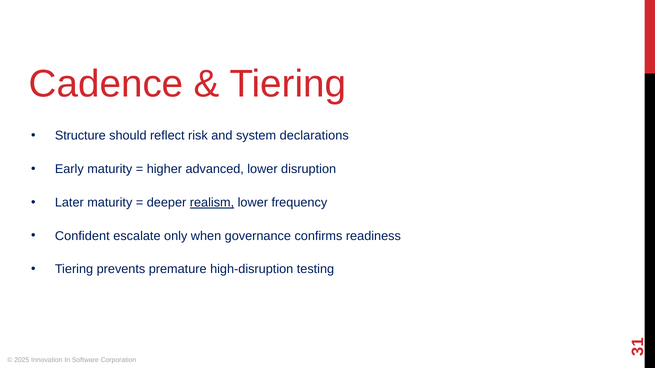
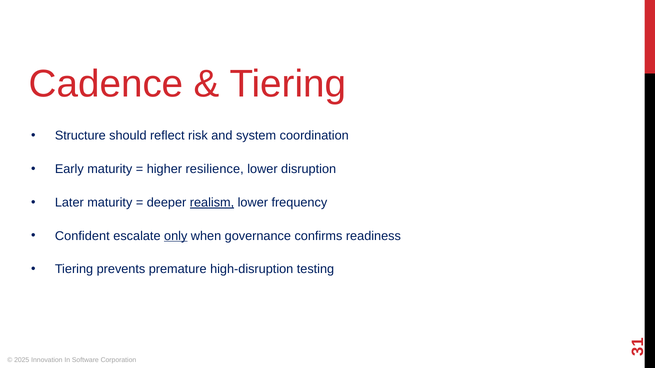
declarations: declarations -> coordination
advanced: advanced -> resilience
only underline: none -> present
